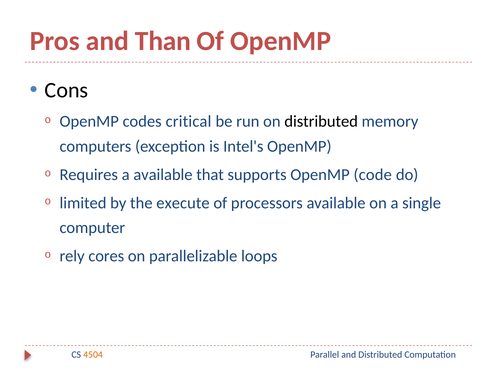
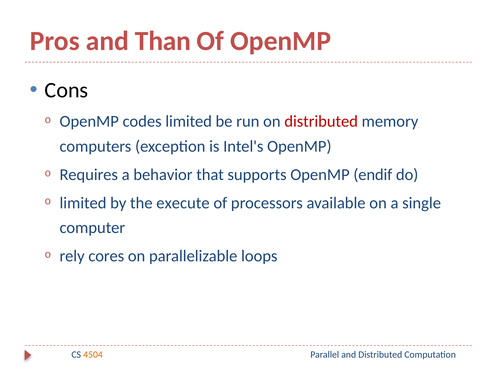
codes critical: critical -> limited
distributed at (321, 121) colour: black -> red
a available: available -> behavior
code: code -> endif
